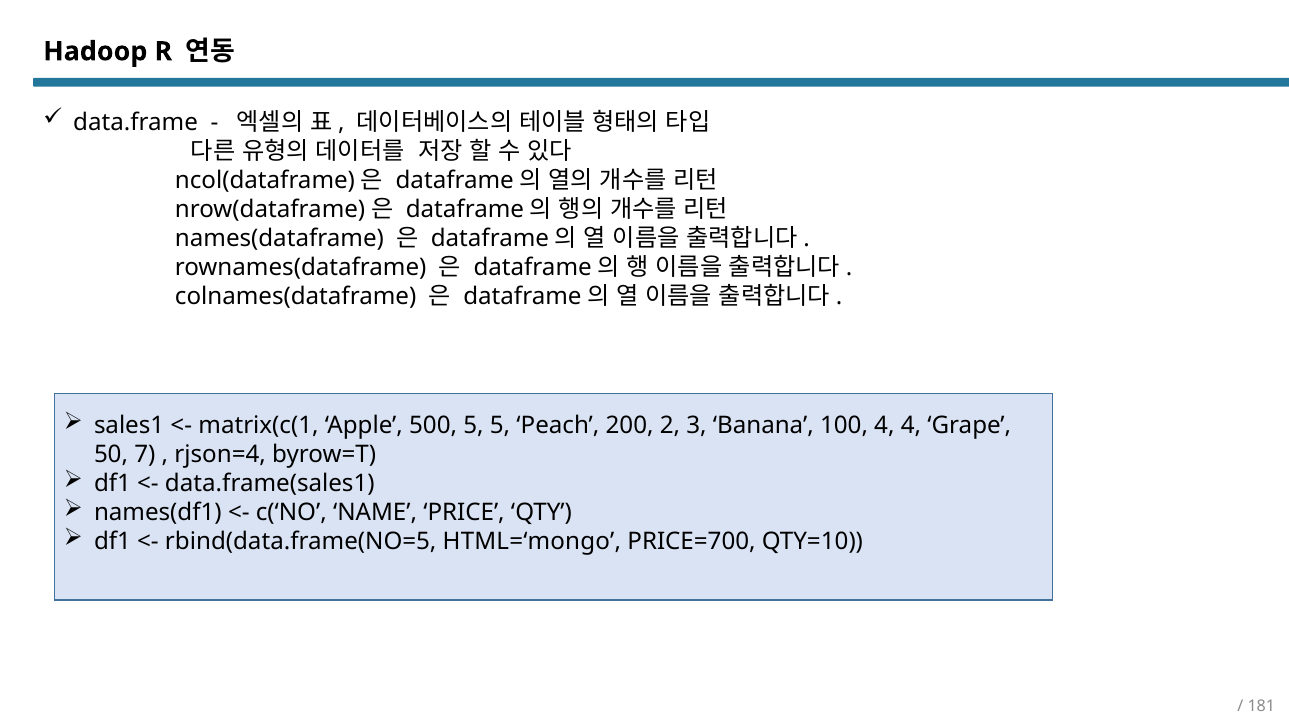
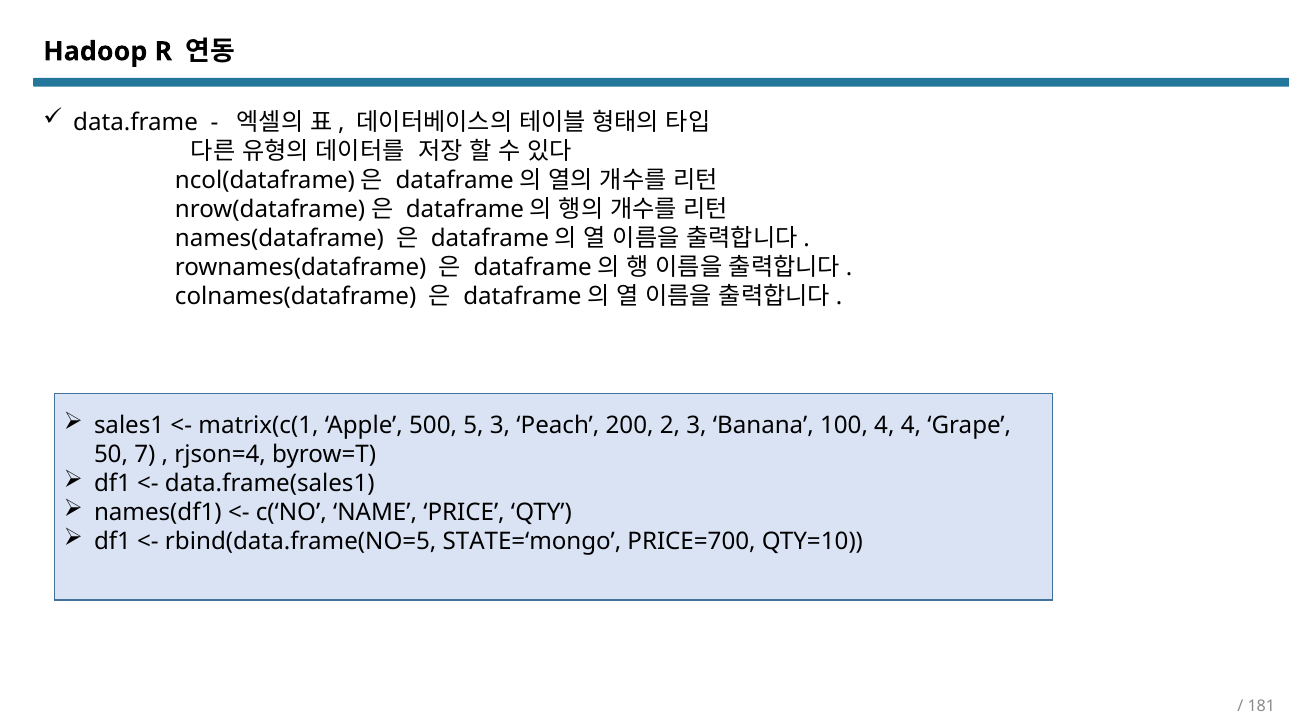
5 5: 5 -> 3
HTML=‘mongo: HTML=‘mongo -> STATE=‘mongo
